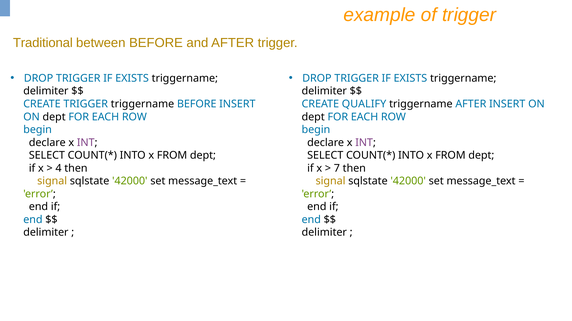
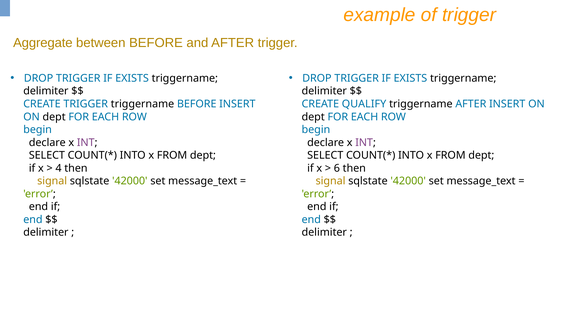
Traditional: Traditional -> Aggregate
7: 7 -> 6
